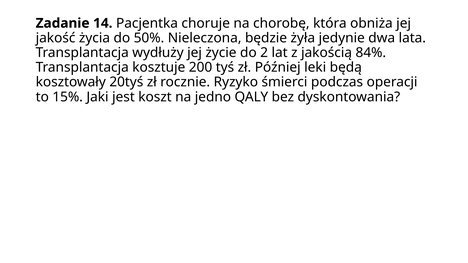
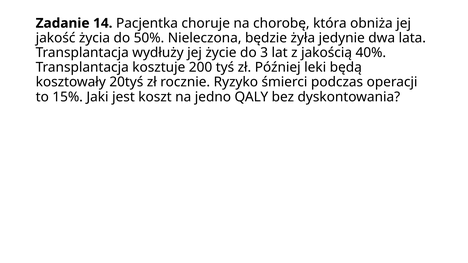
2: 2 -> 3
84%: 84% -> 40%
